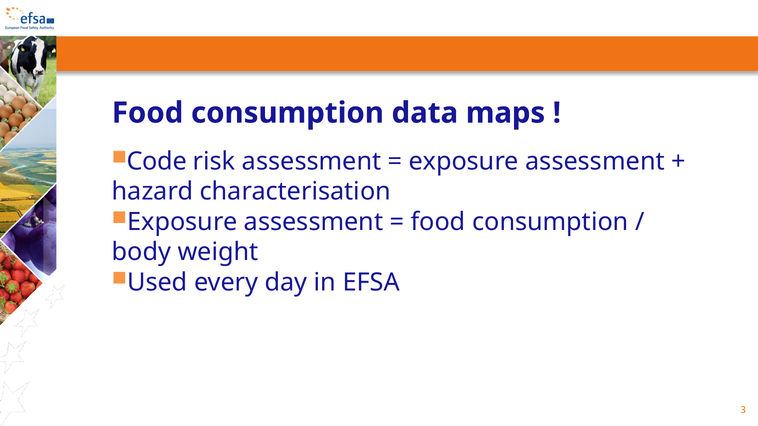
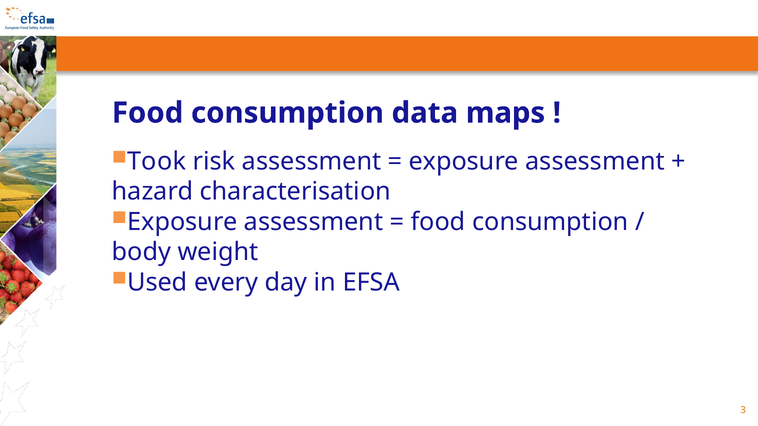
Code: Code -> Took
